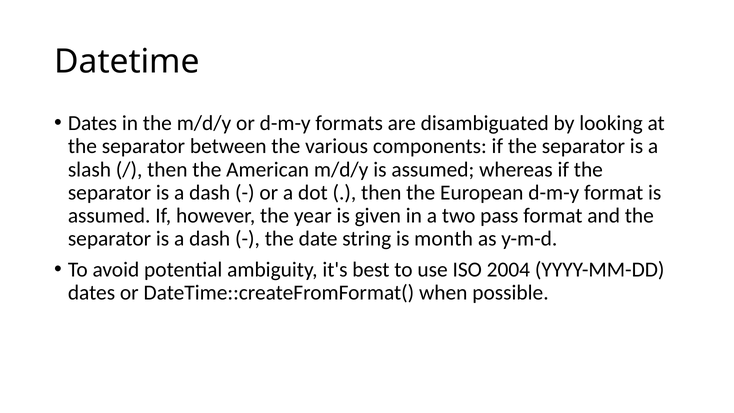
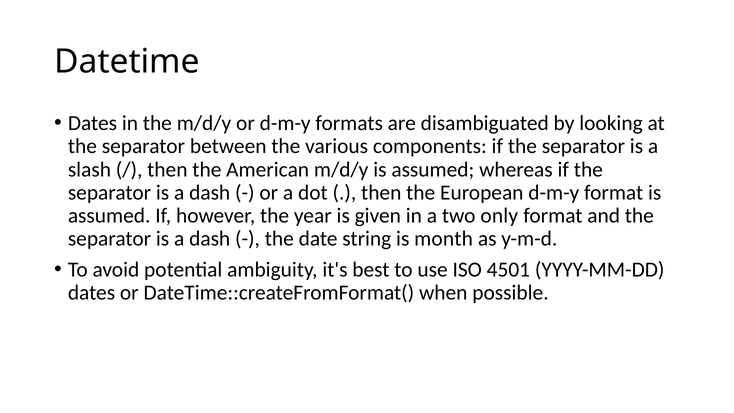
pass: pass -> only
2004: 2004 -> 4501
